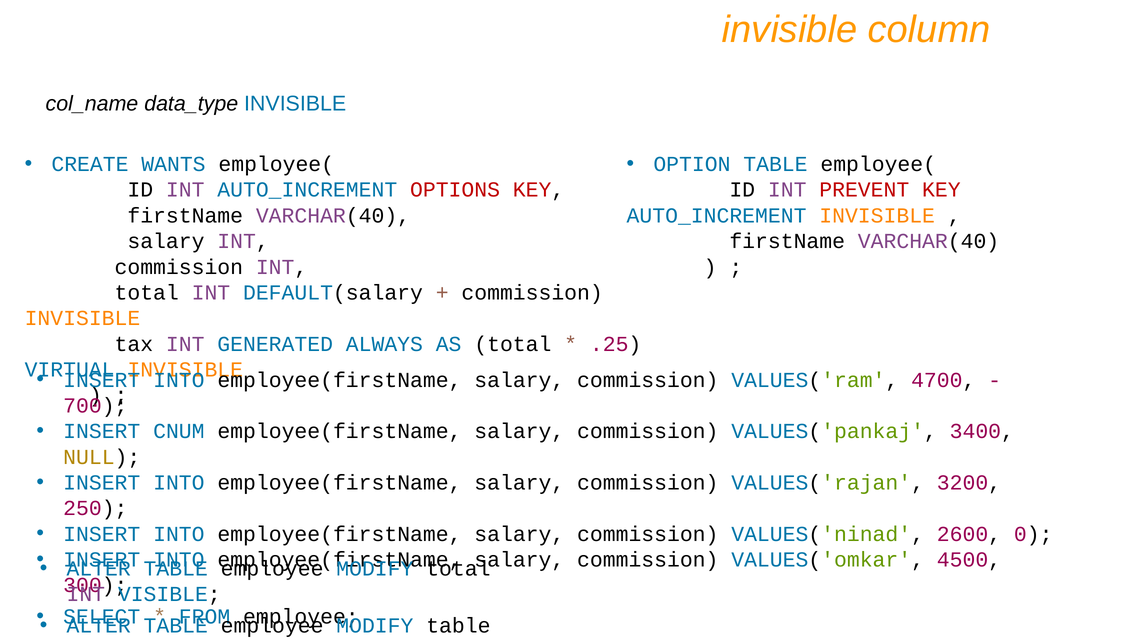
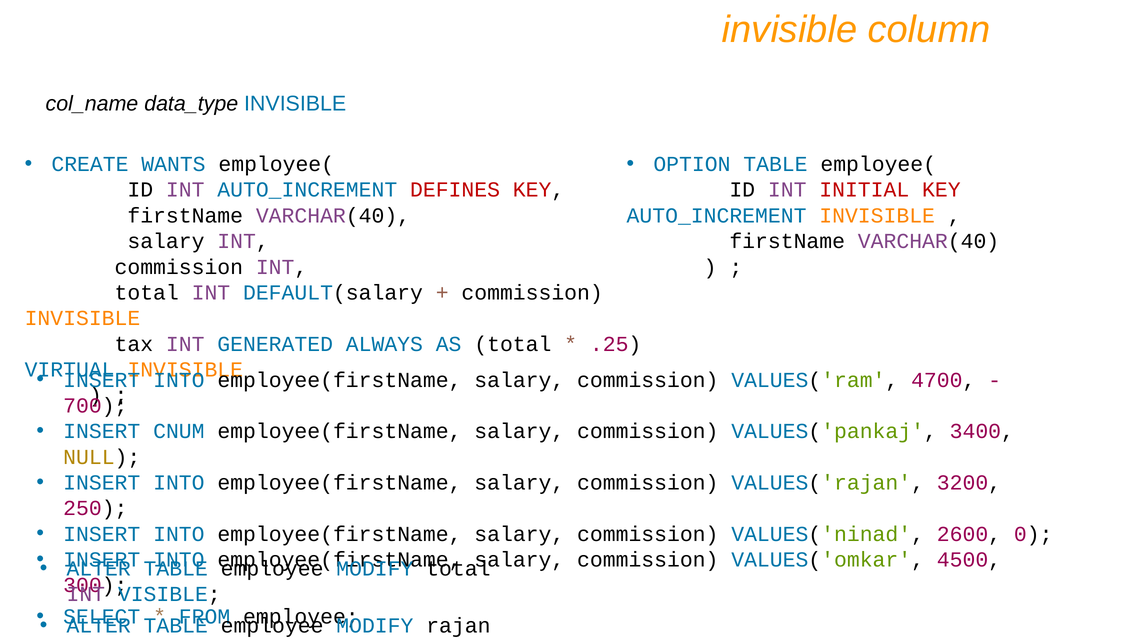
OPTIONS: OPTIONS -> DEFINES
PREVENT: PREVENT -> INITIAL
MODIFY table: table -> rajan
